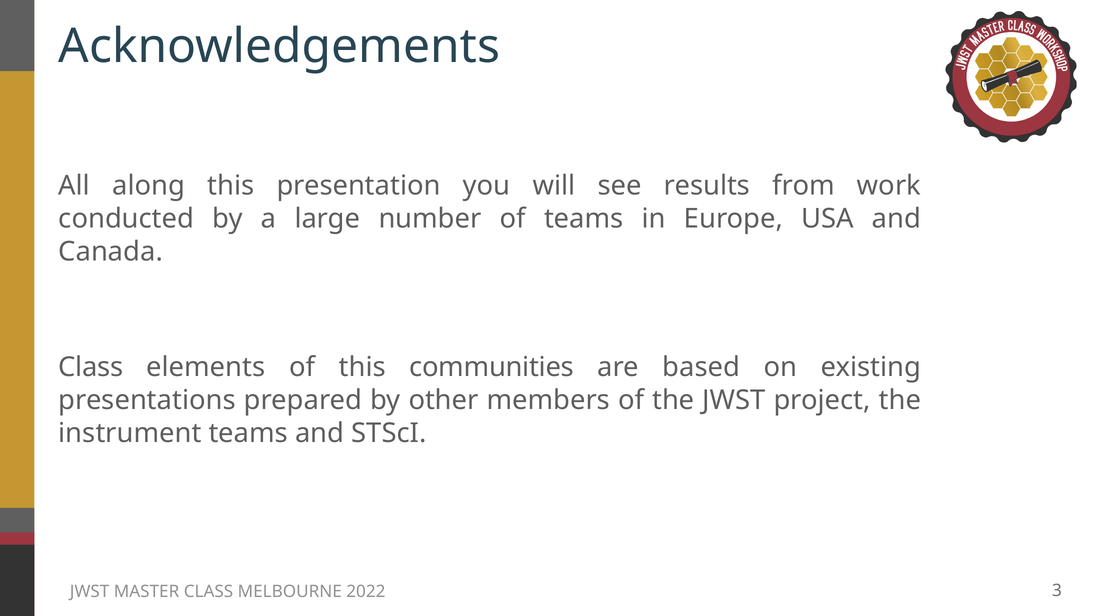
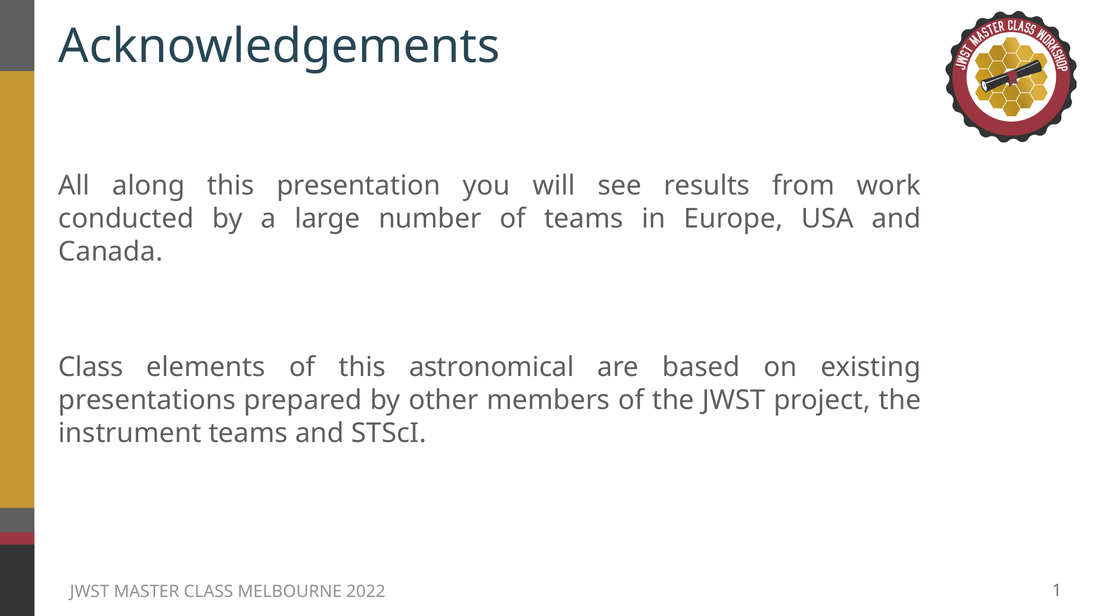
communities: communities -> astronomical
3: 3 -> 1
